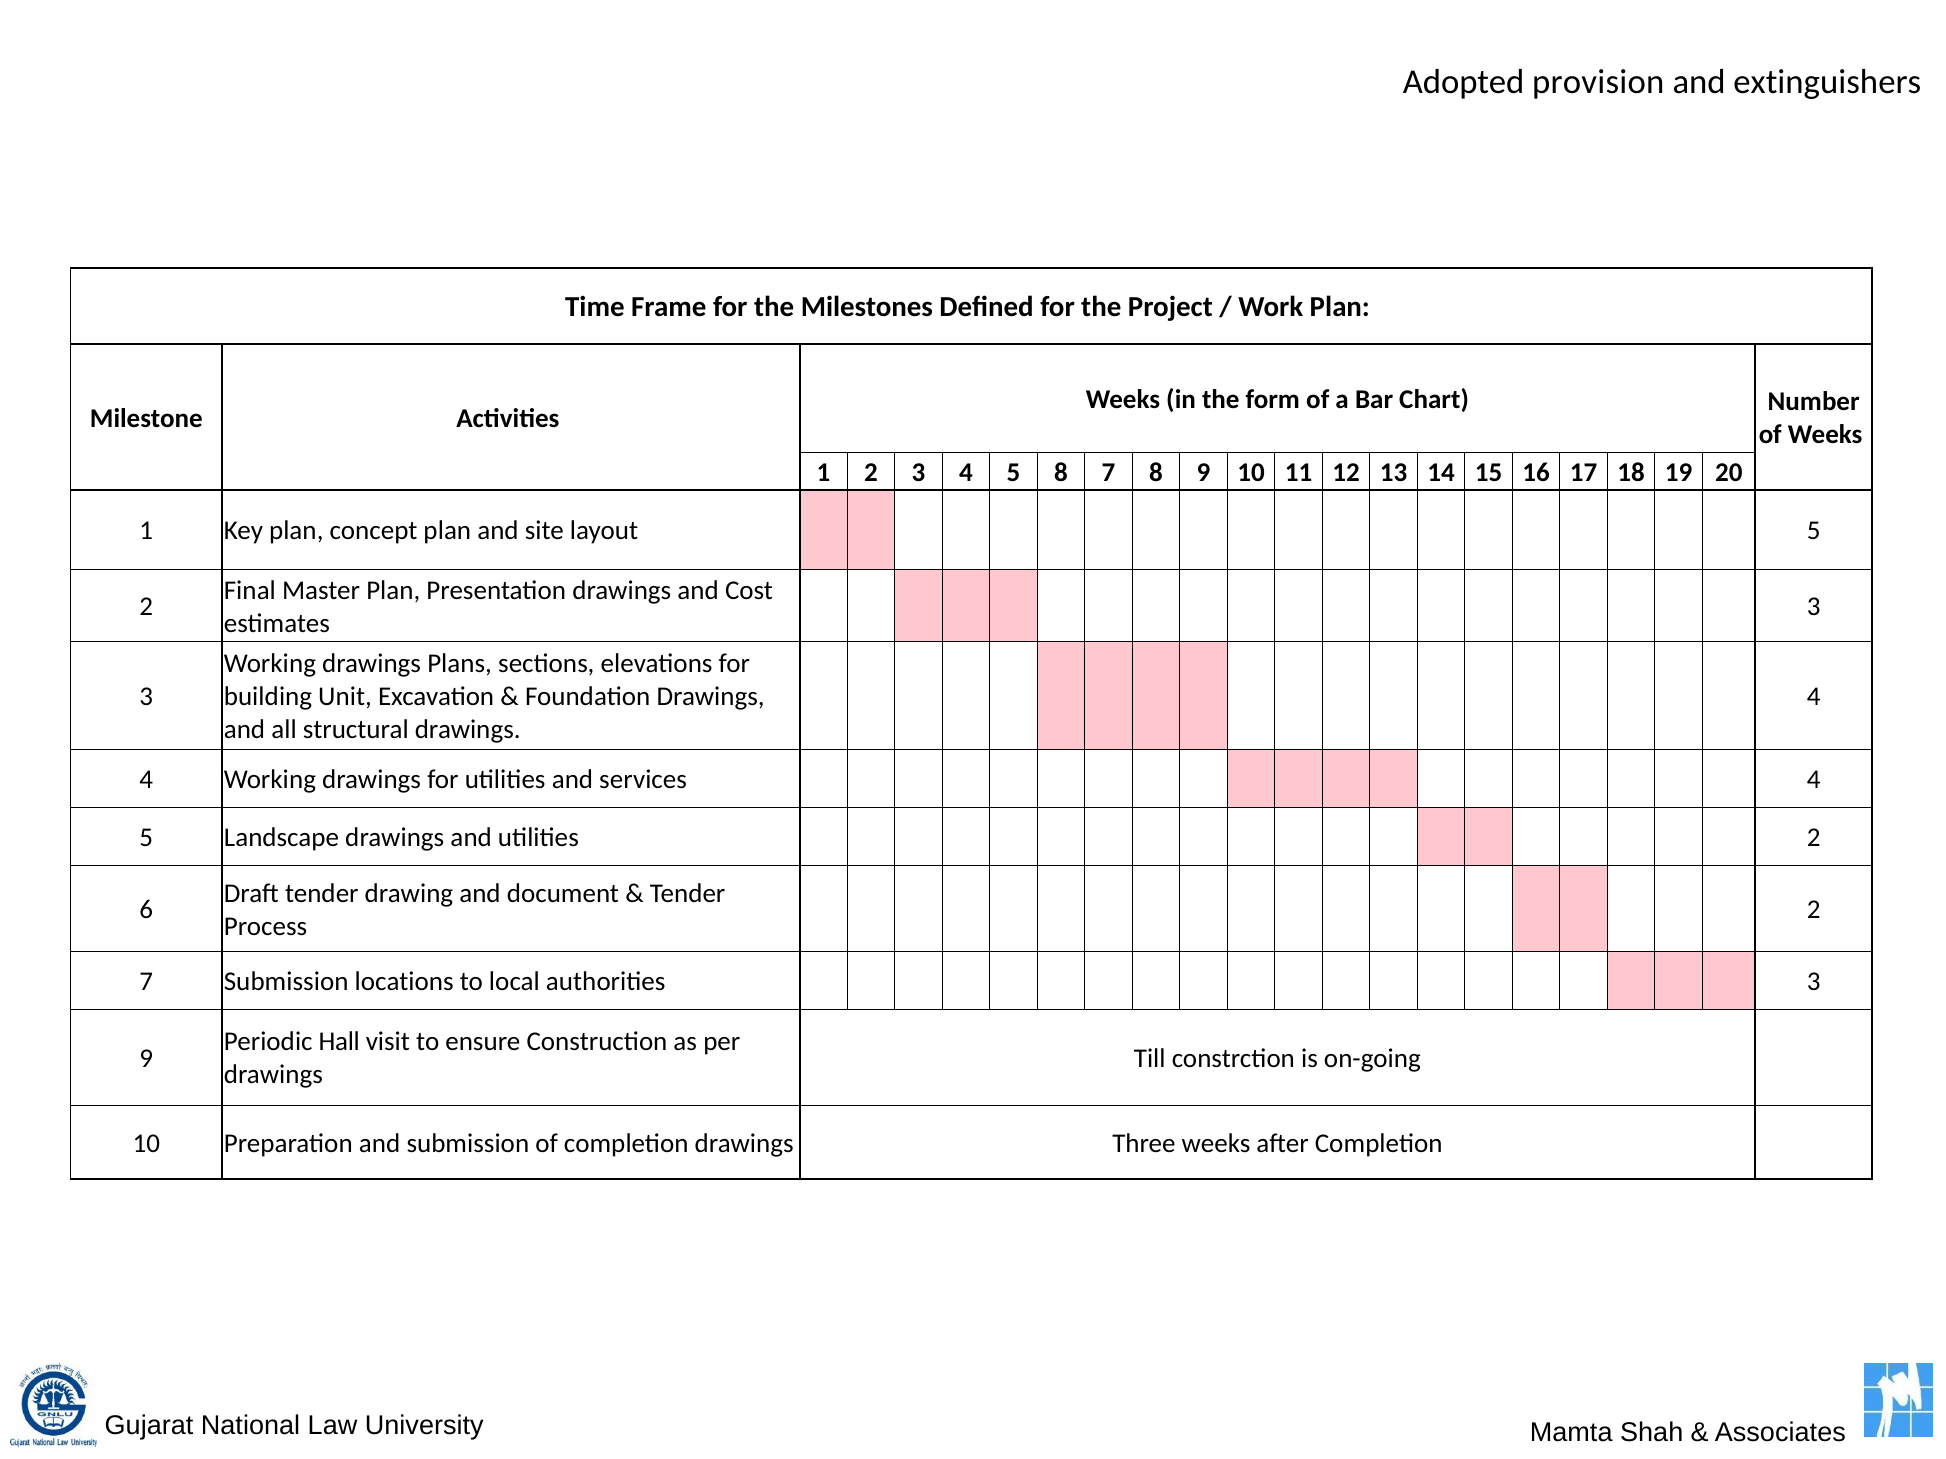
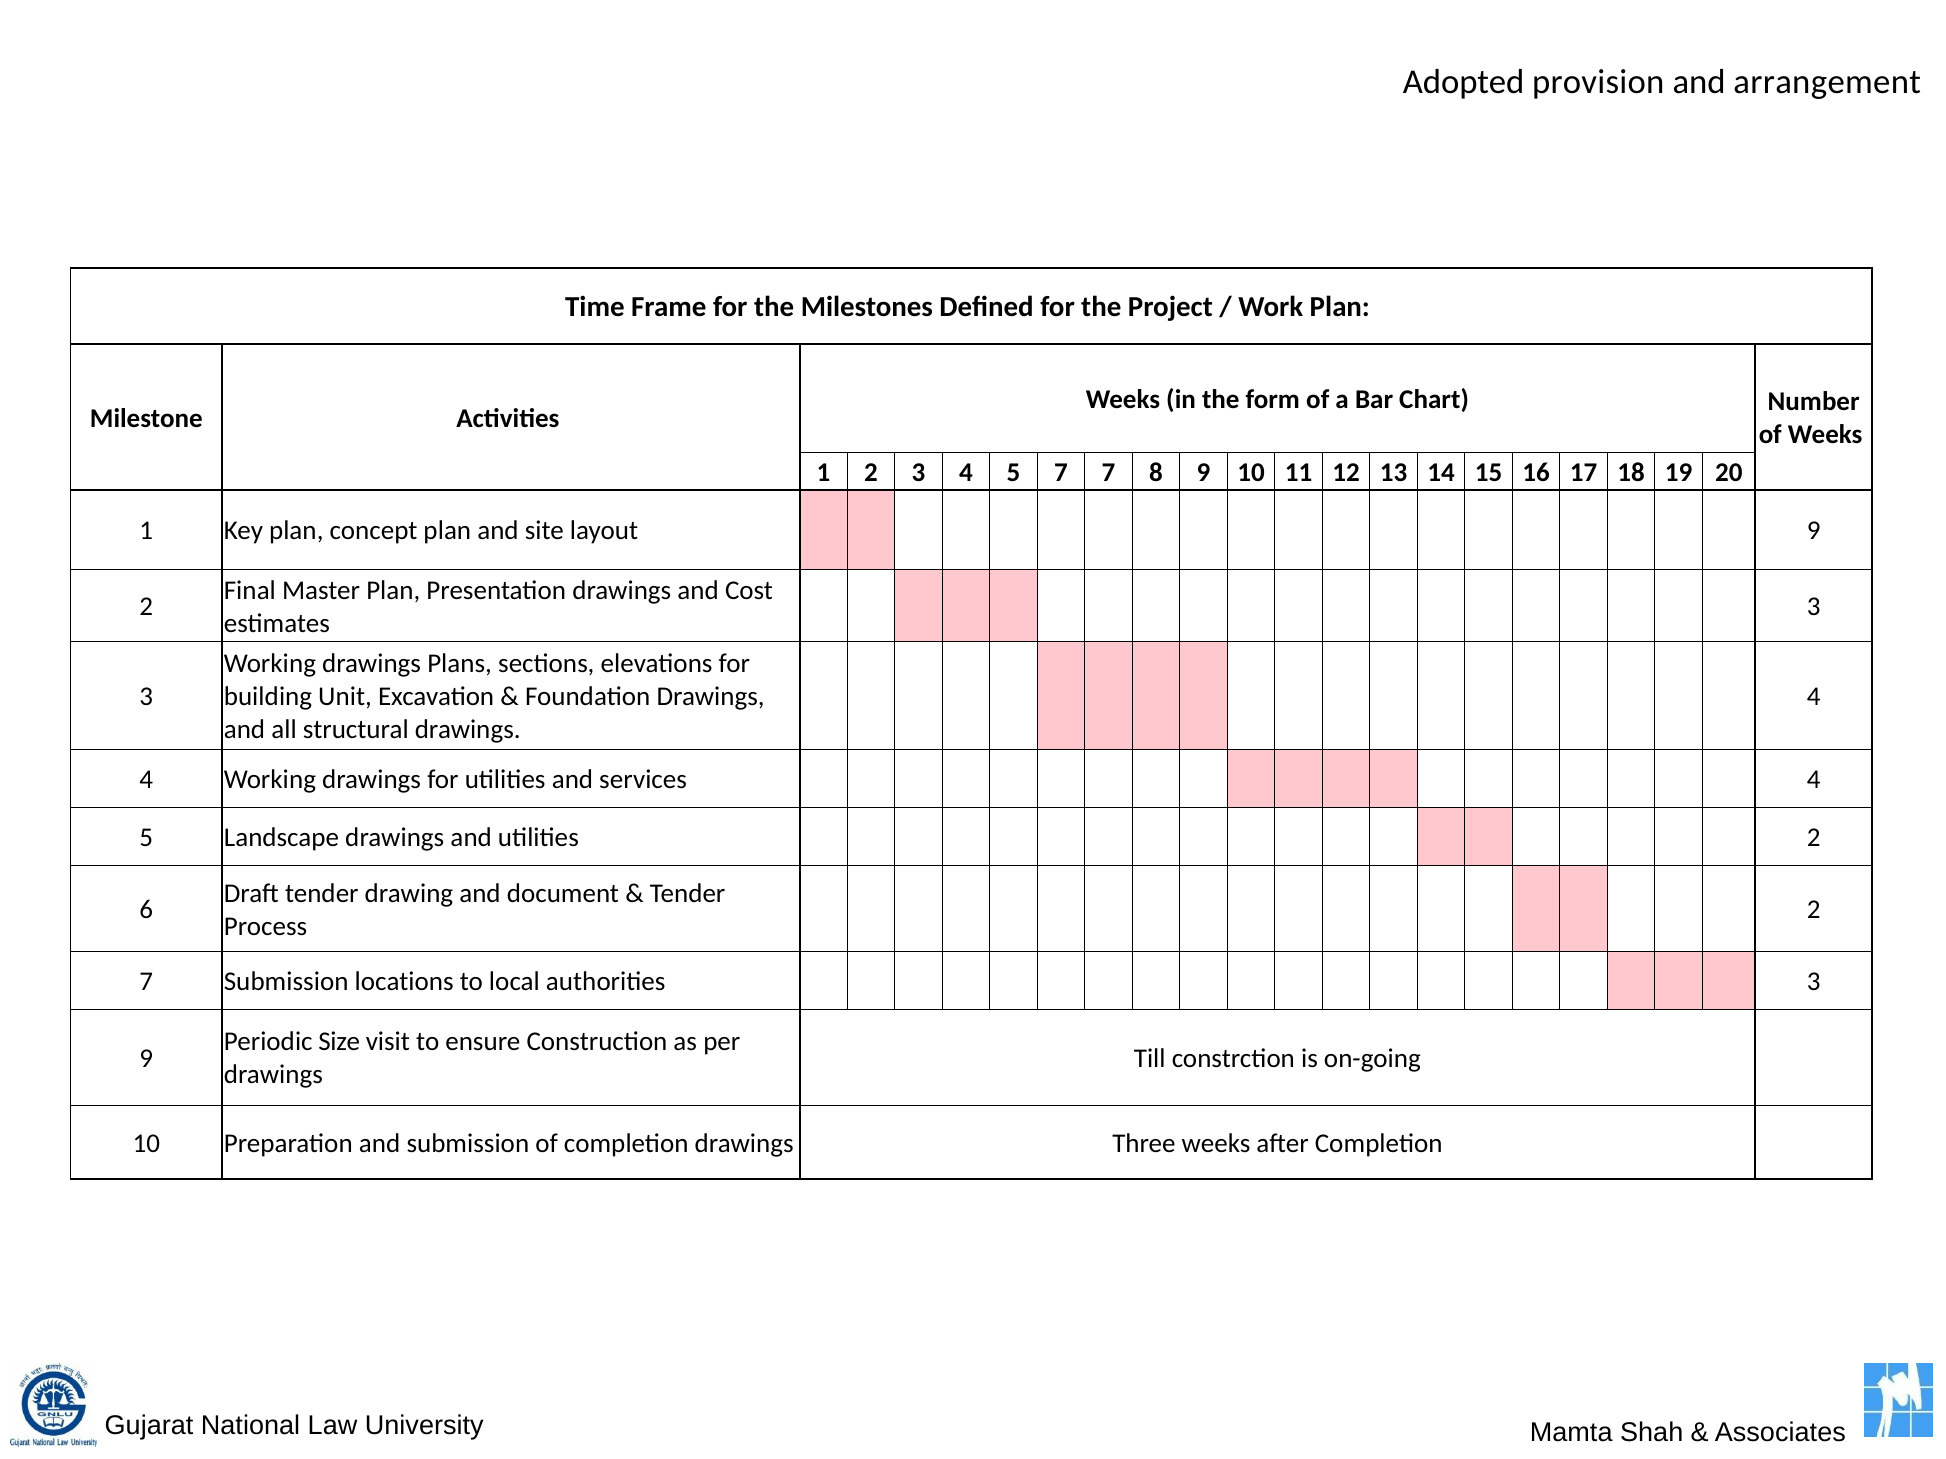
extinguishers: extinguishers -> arrangement
5 8: 8 -> 7
layout 5: 5 -> 9
Hall: Hall -> Size
